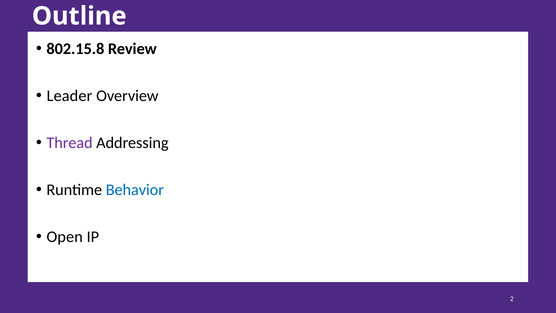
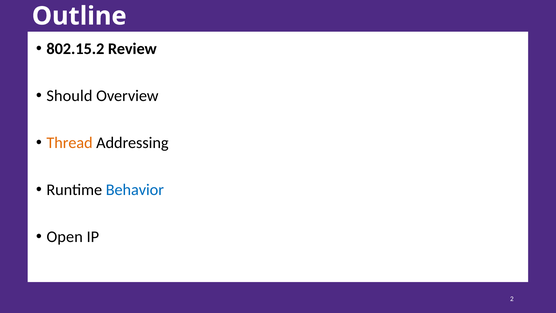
802.15.8: 802.15.8 -> 802.15.2
Leader: Leader -> Should
Thread colour: purple -> orange
